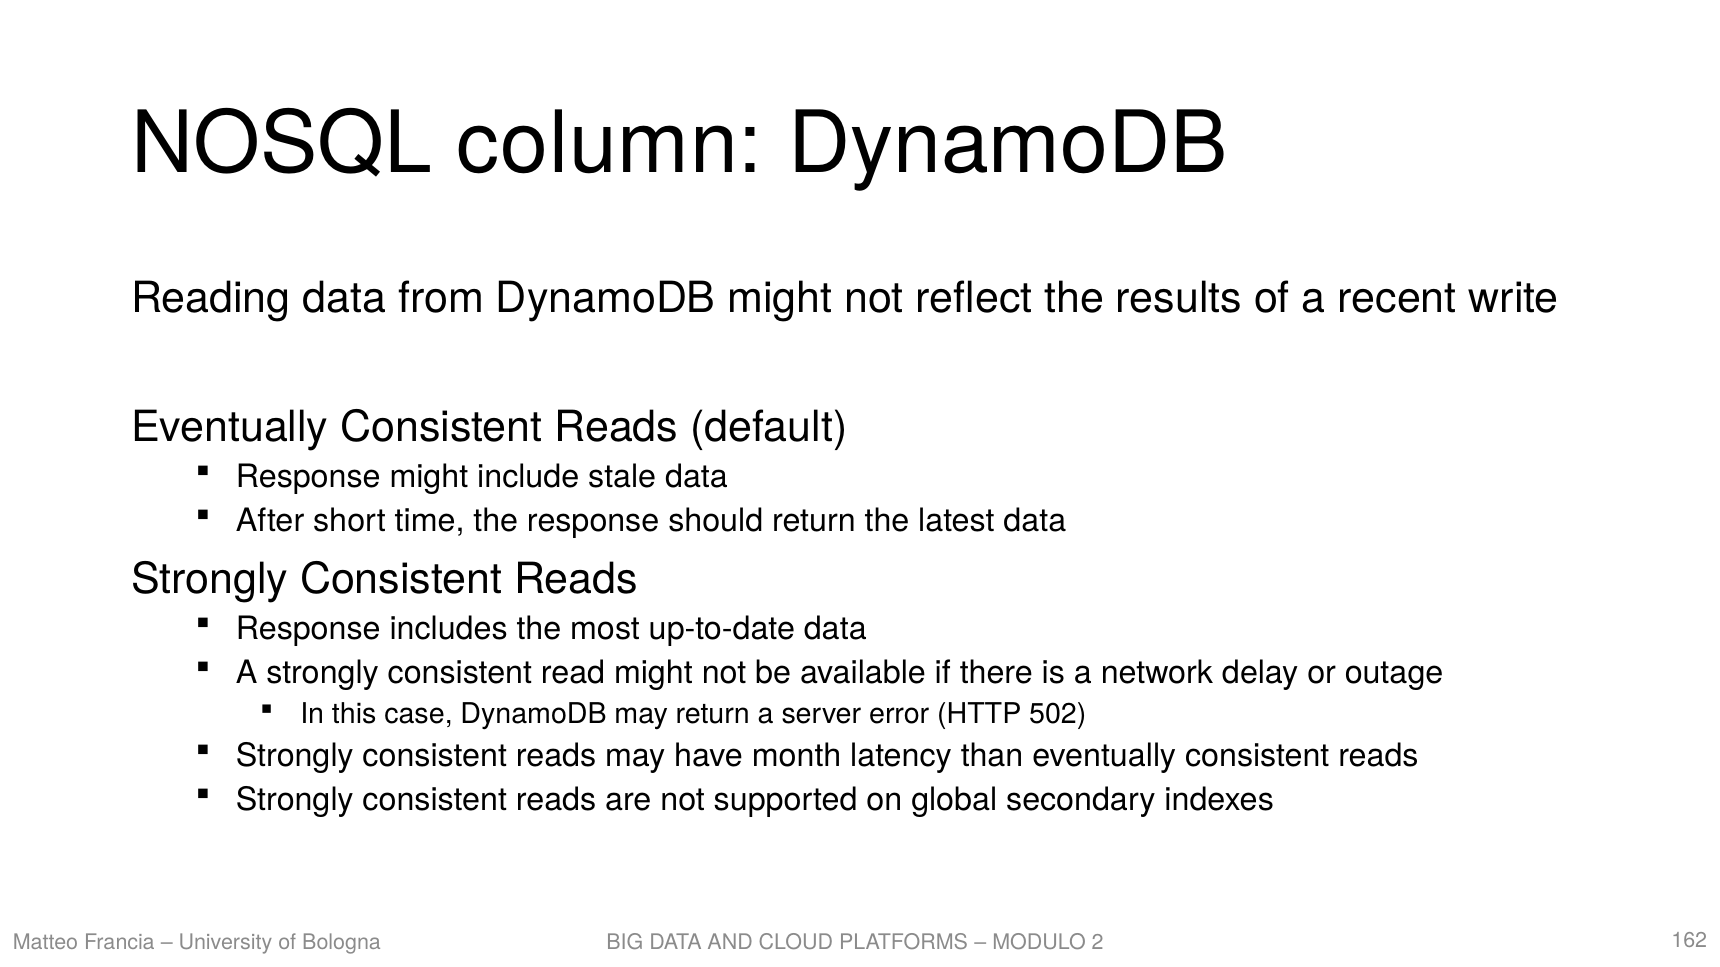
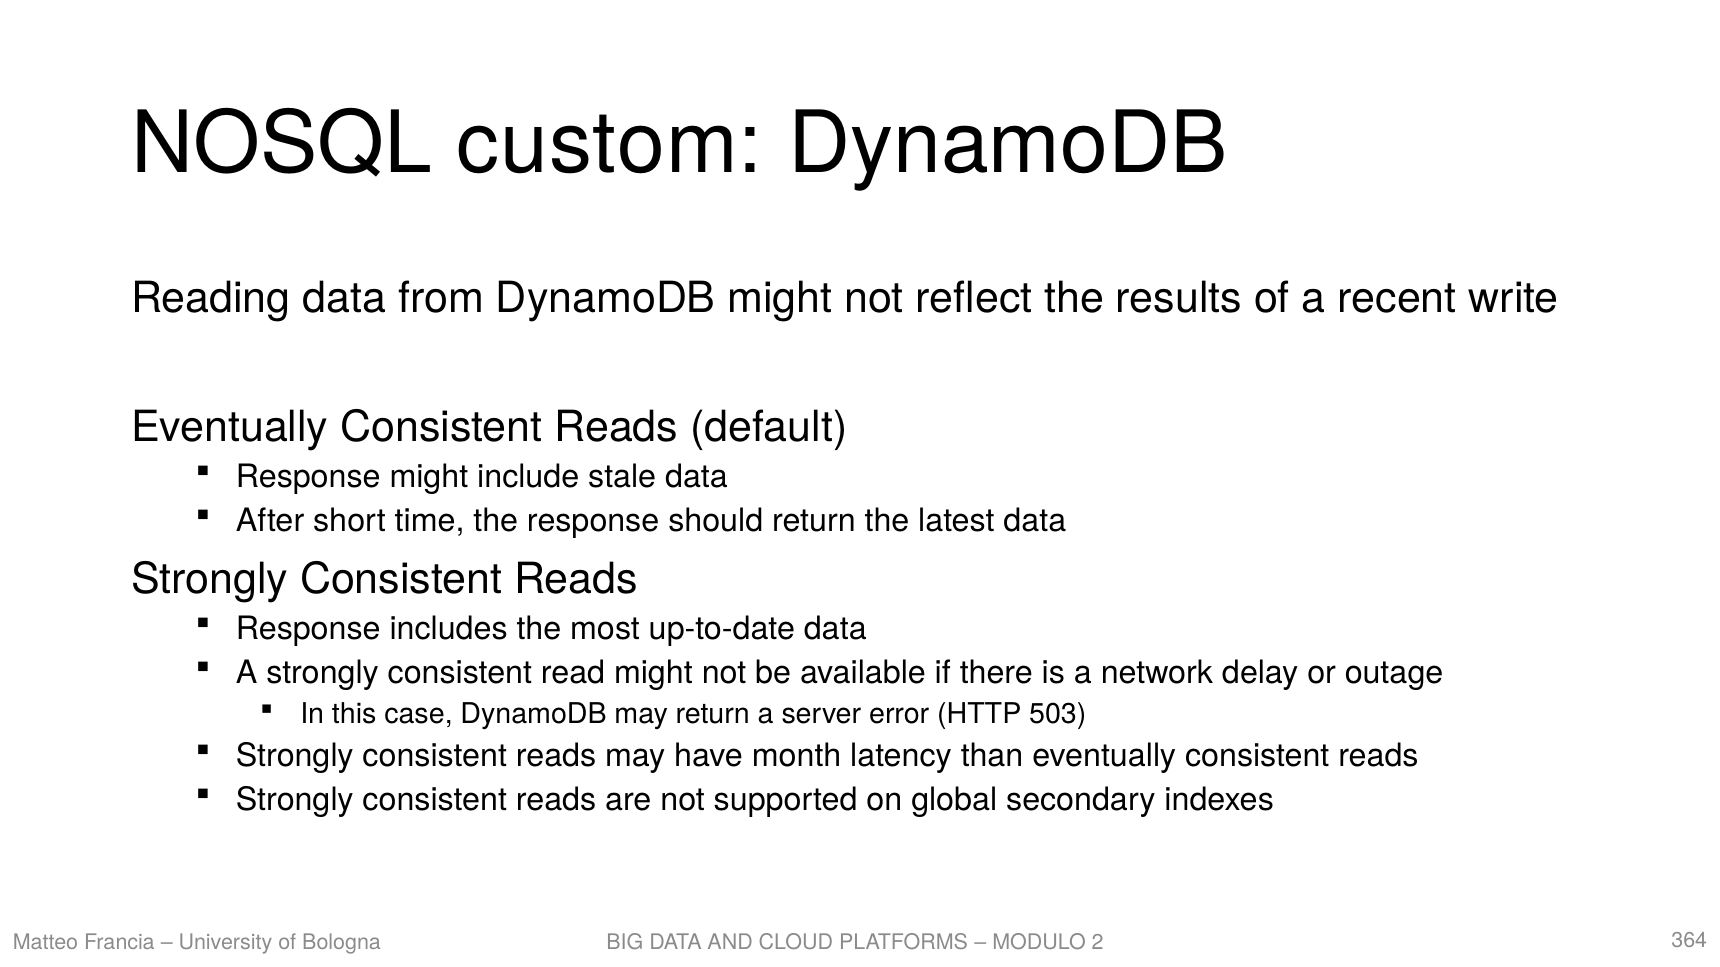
column: column -> custom
502: 502 -> 503
162: 162 -> 364
